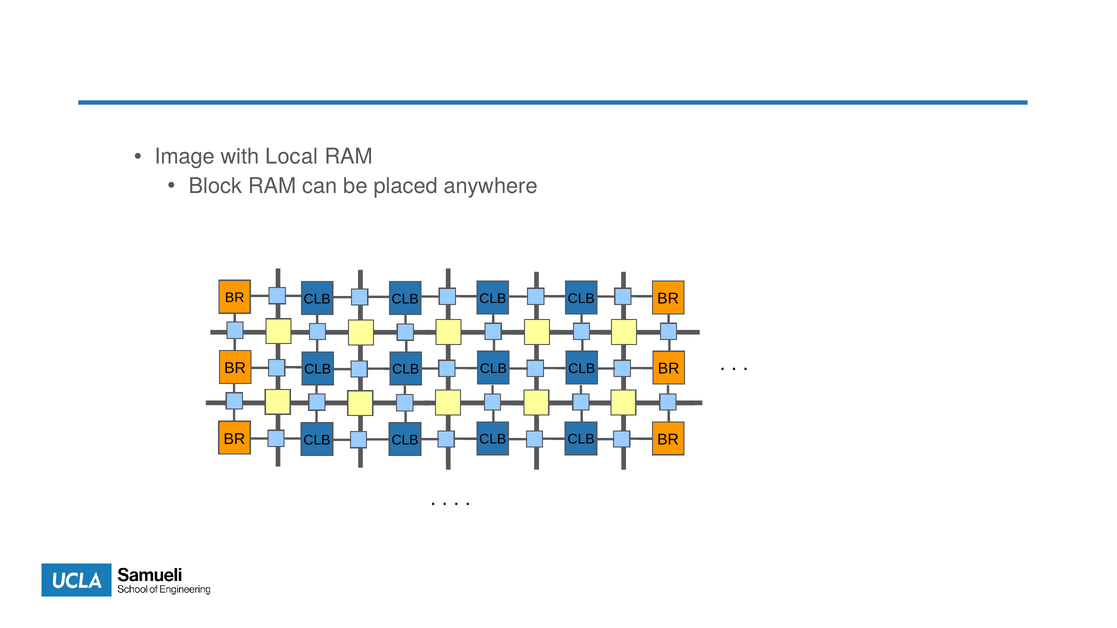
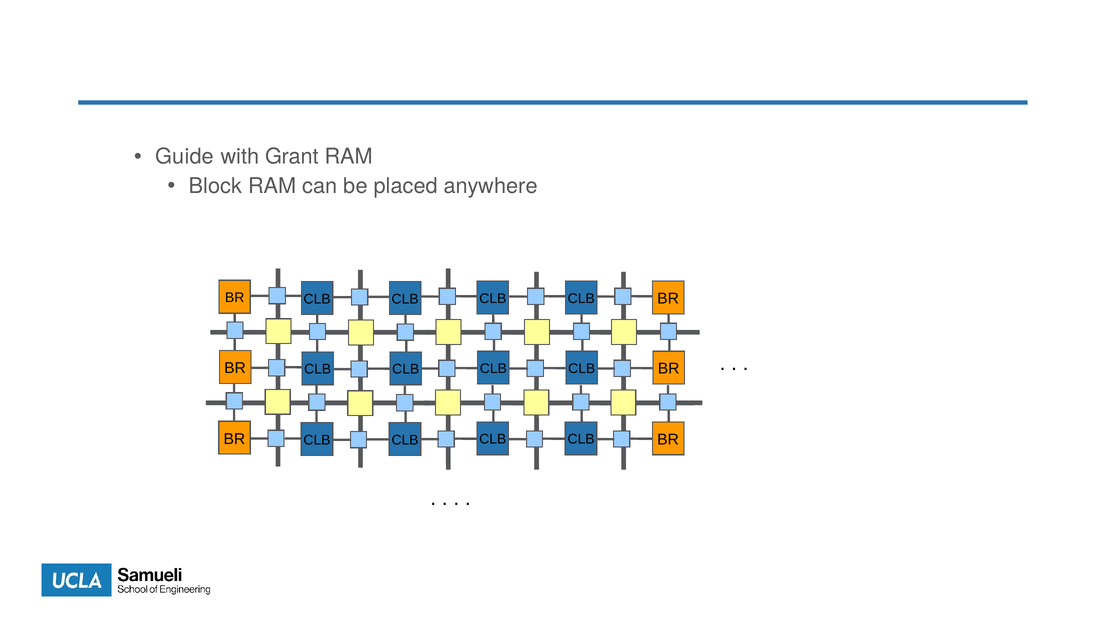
Image: Image -> Guide
Local: Local -> Grant
